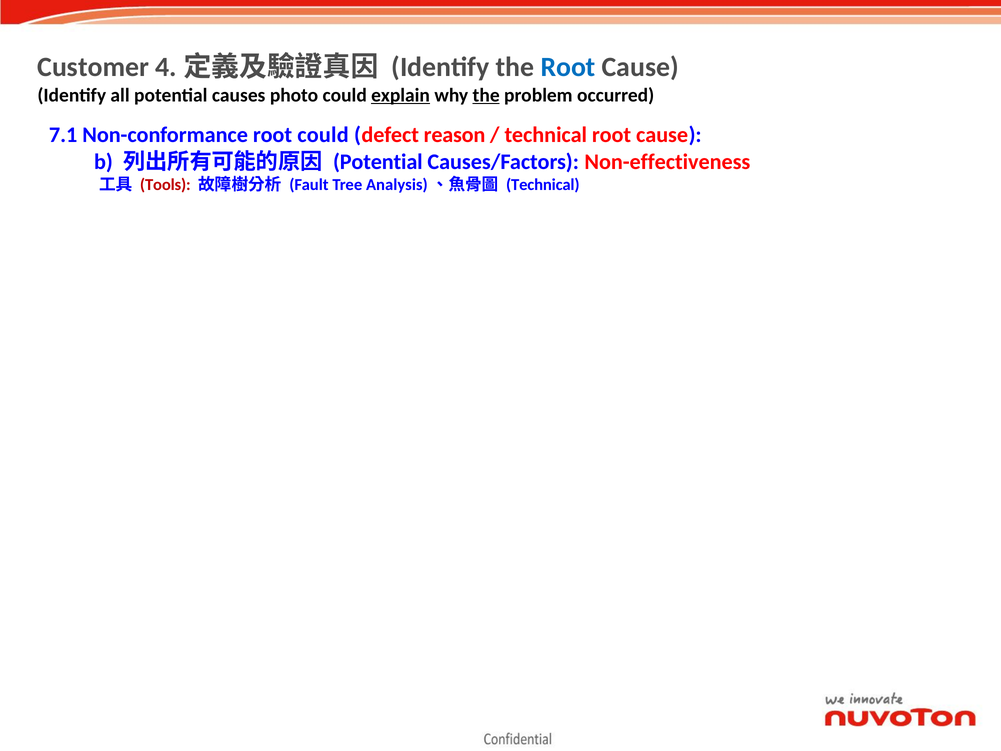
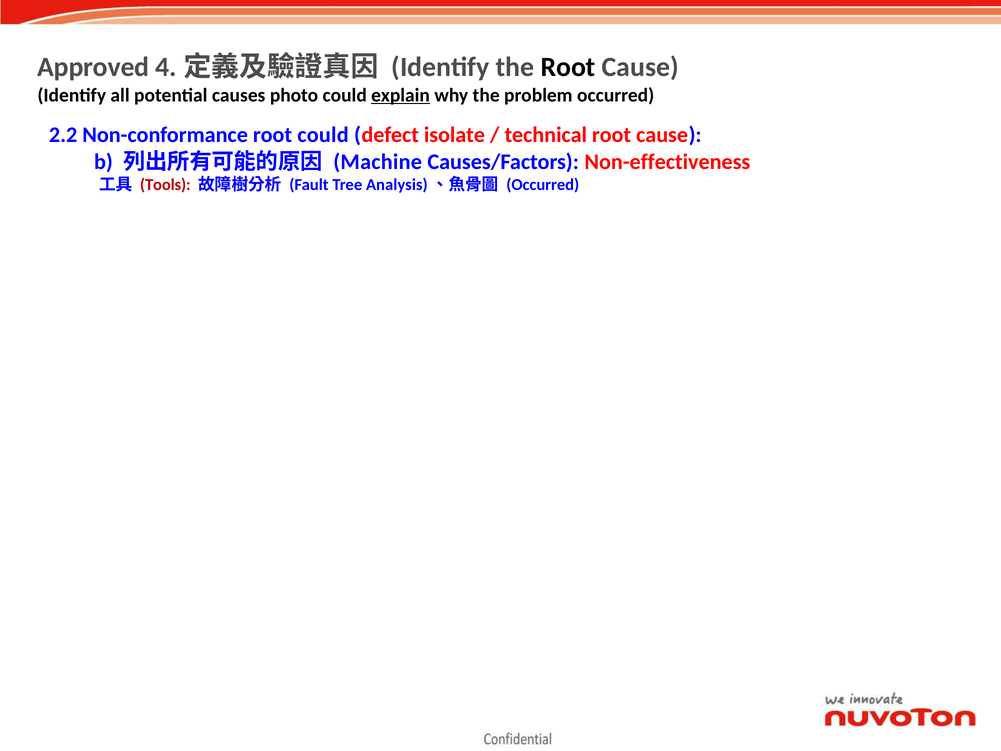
Customer: Customer -> Approved
Root at (568, 67) colour: blue -> black
the at (486, 95) underline: present -> none
7.1: 7.1 -> 2.2
reason: reason -> isolate
Potential at (378, 162): Potential -> Machine
Technical at (543, 185): Technical -> Occurred
